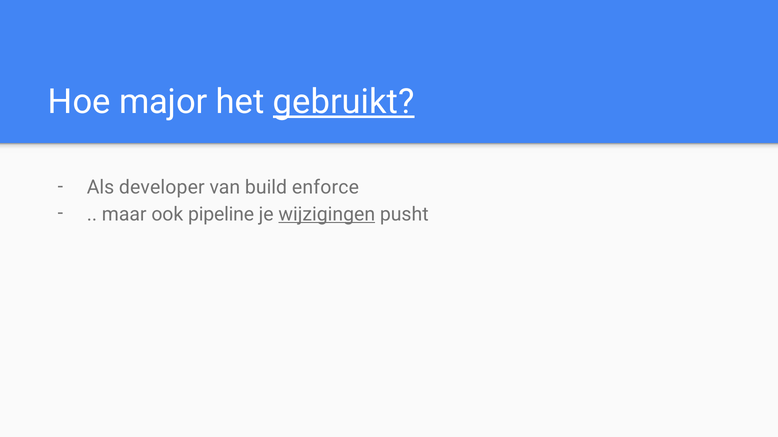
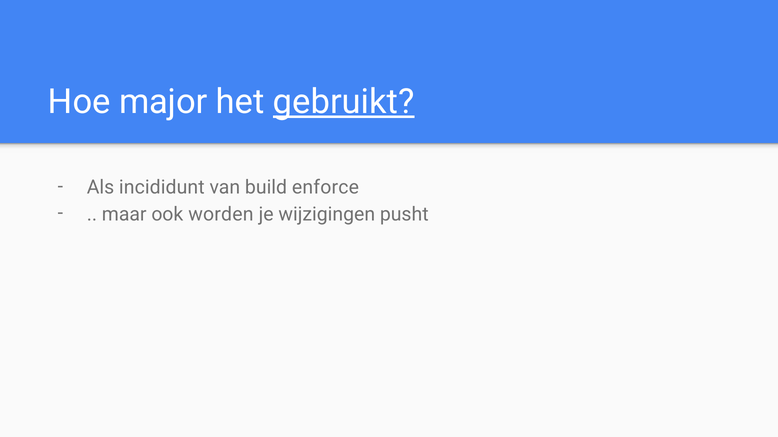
developer: developer -> incididunt
pipeline: pipeline -> worden
wijzigingen underline: present -> none
